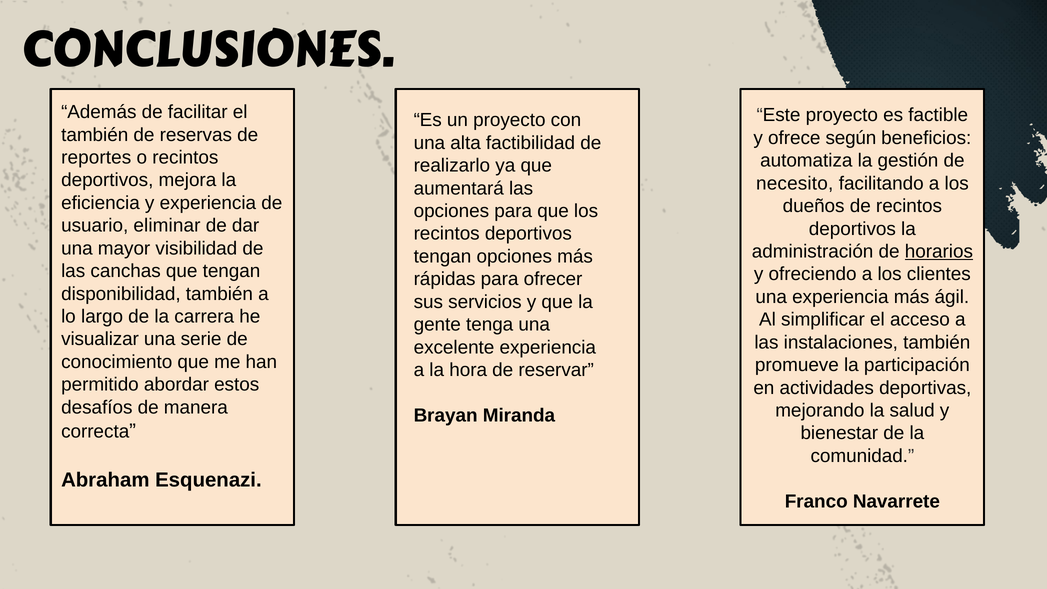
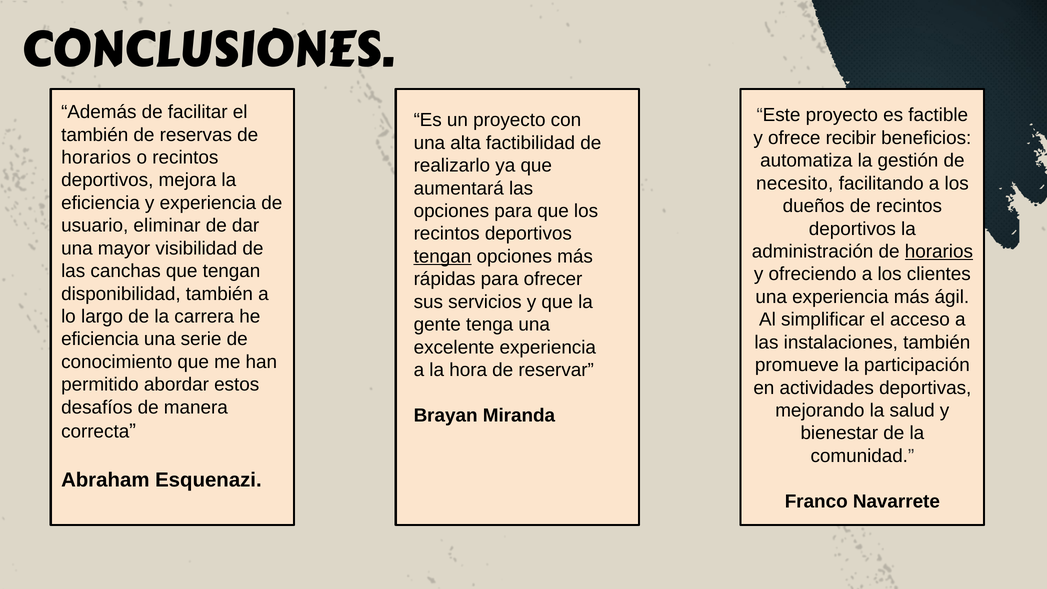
según: según -> recibir
reportes at (96, 157): reportes -> horarios
tengan at (443, 256) underline: none -> present
visualizar at (100, 339): visualizar -> eficiencia
